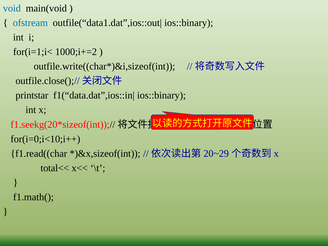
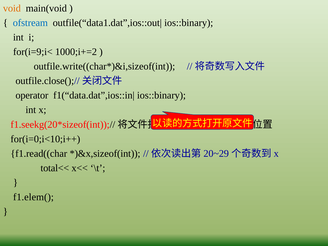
void colour: blue -> orange
for(i=1;i<: for(i=1;i< -> for(i=9;i<
printstar: printstar -> operator
f1.math(: f1.math( -> f1.elem(
